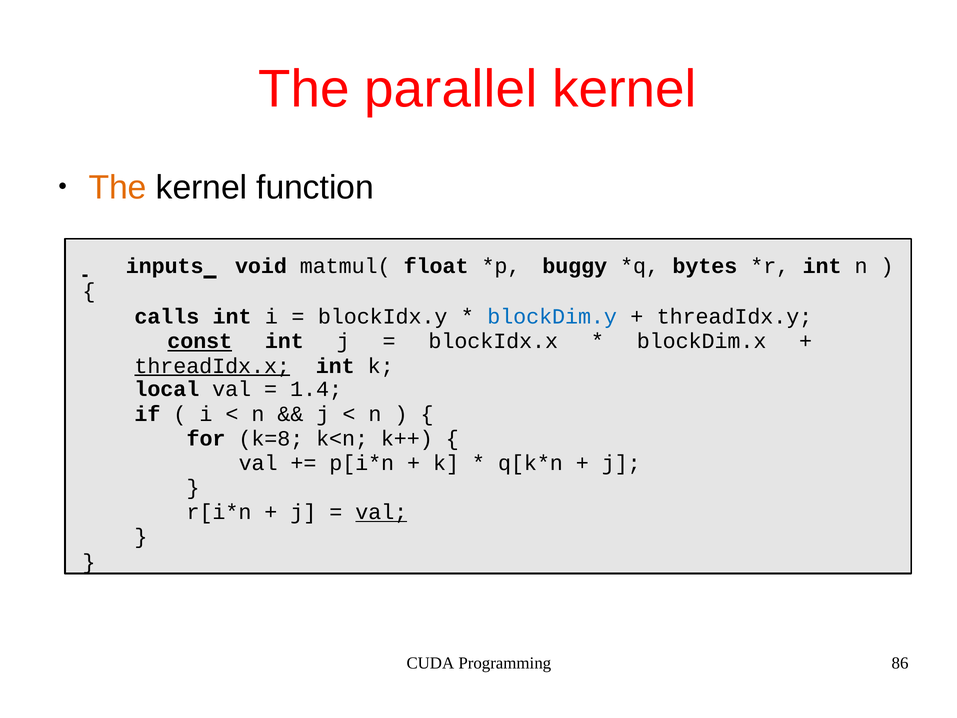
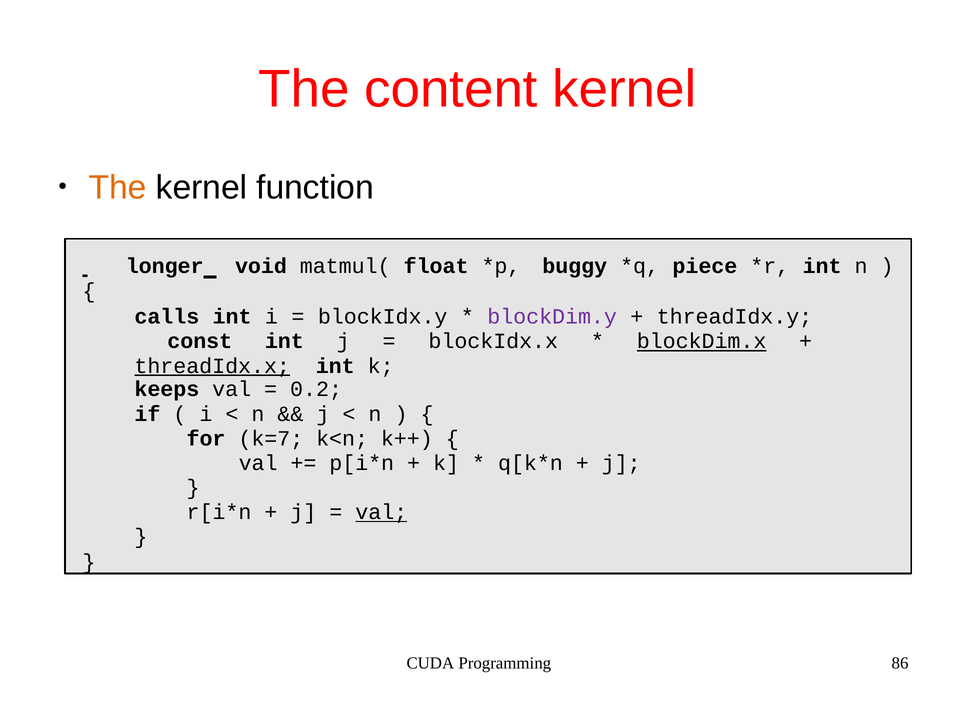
parallel: parallel -> content
inputs: inputs -> longer
bytes: bytes -> piece
blockDim.y colour: blue -> purple
const underline: present -> none
blockDim.x underline: none -> present
local: local -> keeps
1.4: 1.4 -> 0.2
k=8: k=8 -> k=7
